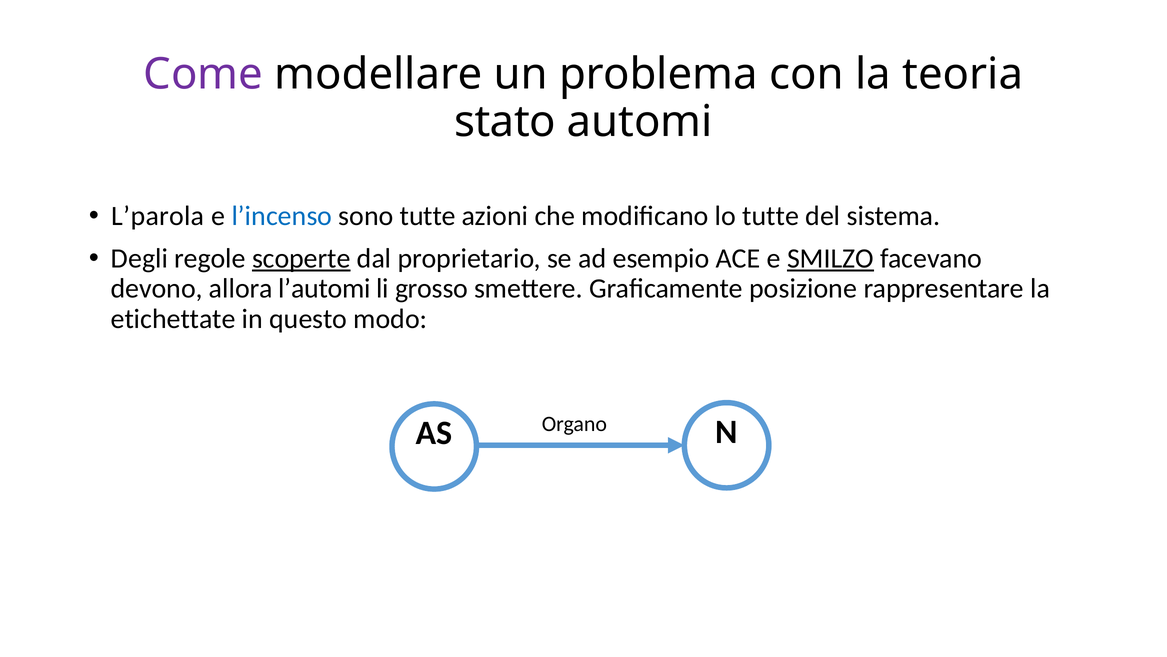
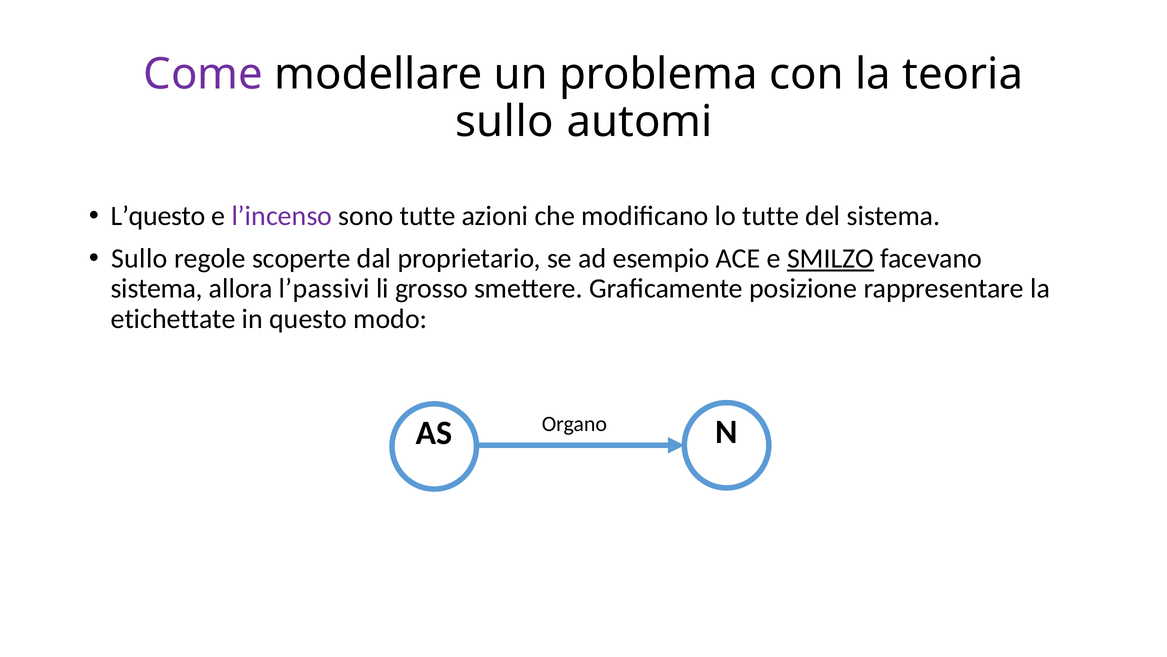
stato at (505, 122): stato -> sullo
L’parola: L’parola -> L’questo
l’incenso colour: blue -> purple
Degli at (139, 258): Degli -> Sullo
scoperte underline: present -> none
devono at (157, 288): devono -> sistema
l’automi: l’automi -> l’passivi
